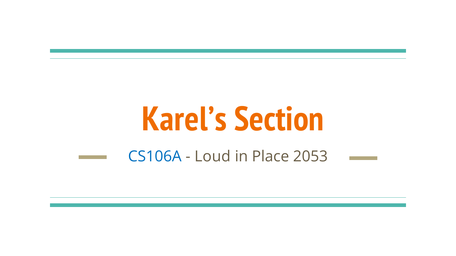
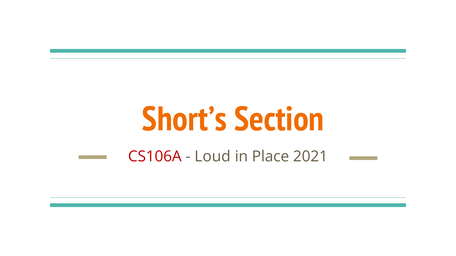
Karel’s: Karel’s -> Short’s
CS106A colour: blue -> red
2053: 2053 -> 2021
